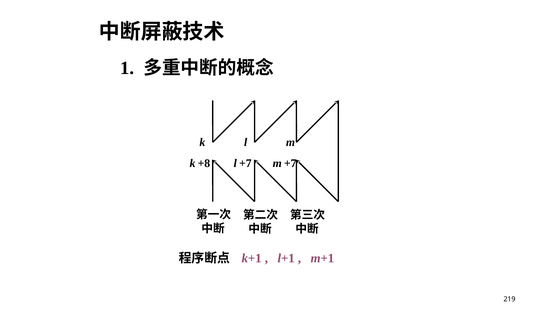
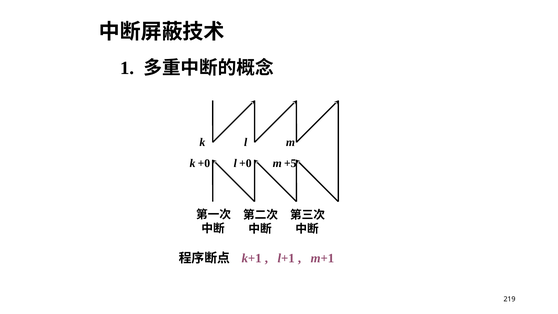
k +8: +8 -> +0
l +7: +7 -> +0
m +7: +7 -> +5
